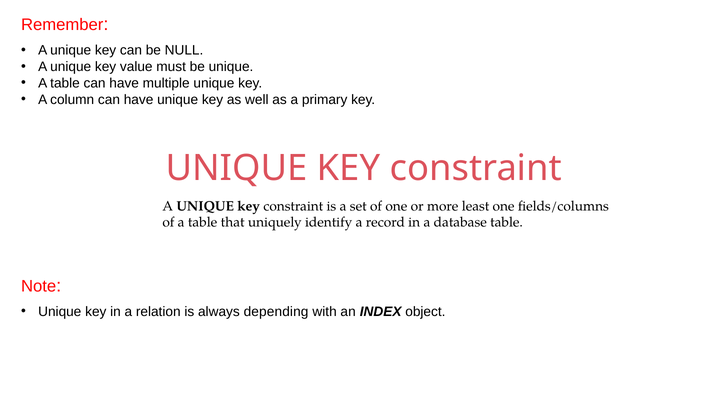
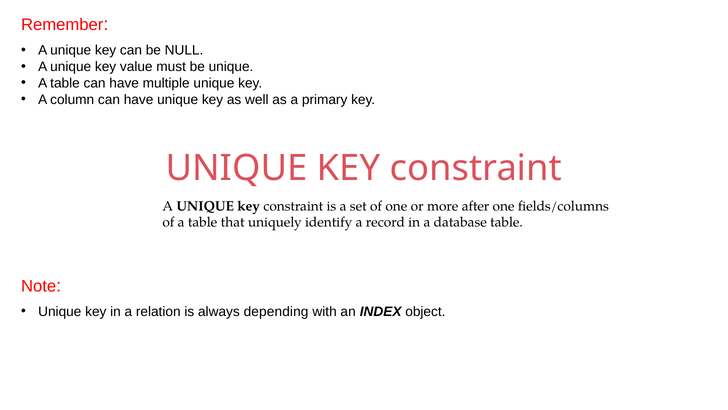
least: least -> after
